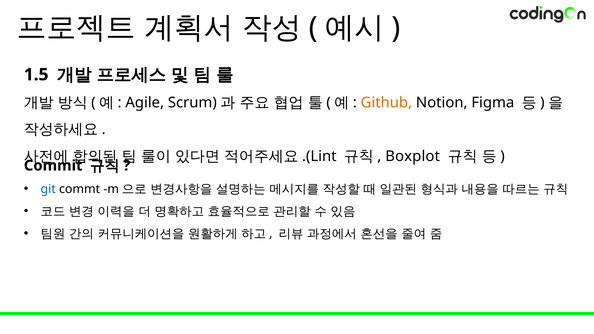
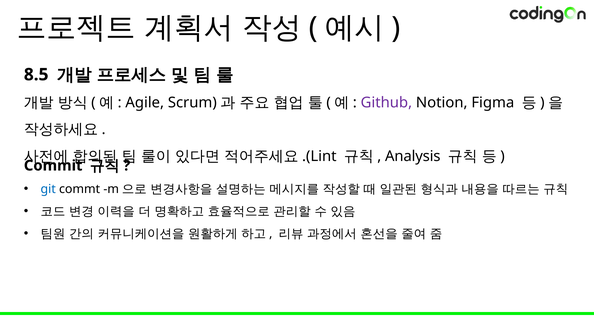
1.5: 1.5 -> 8.5
Github colour: orange -> purple
Boxplot: Boxplot -> Analysis
